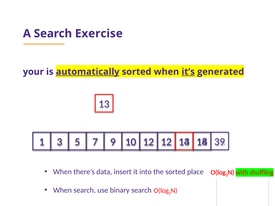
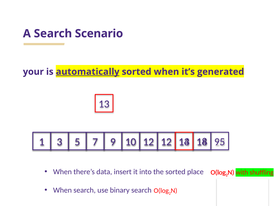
Exercise: Exercise -> Scenario
it’s underline: present -> none
39: 39 -> 95
